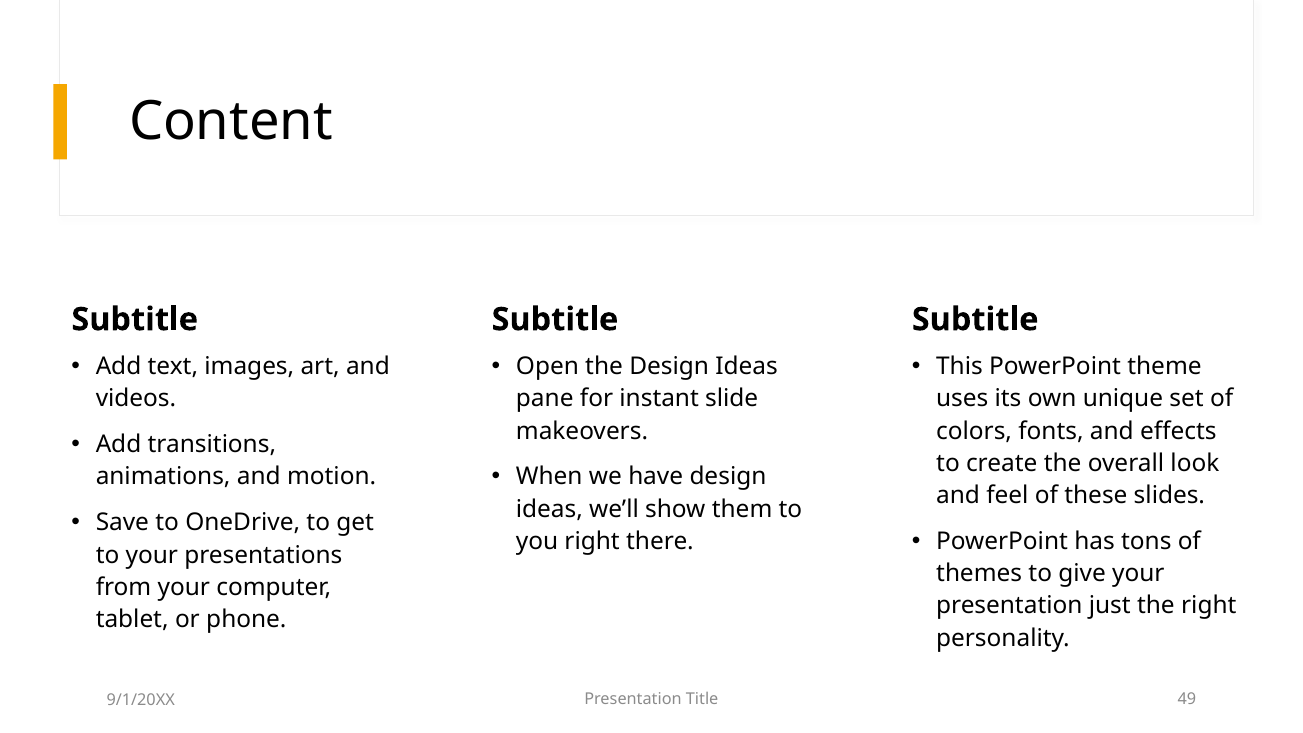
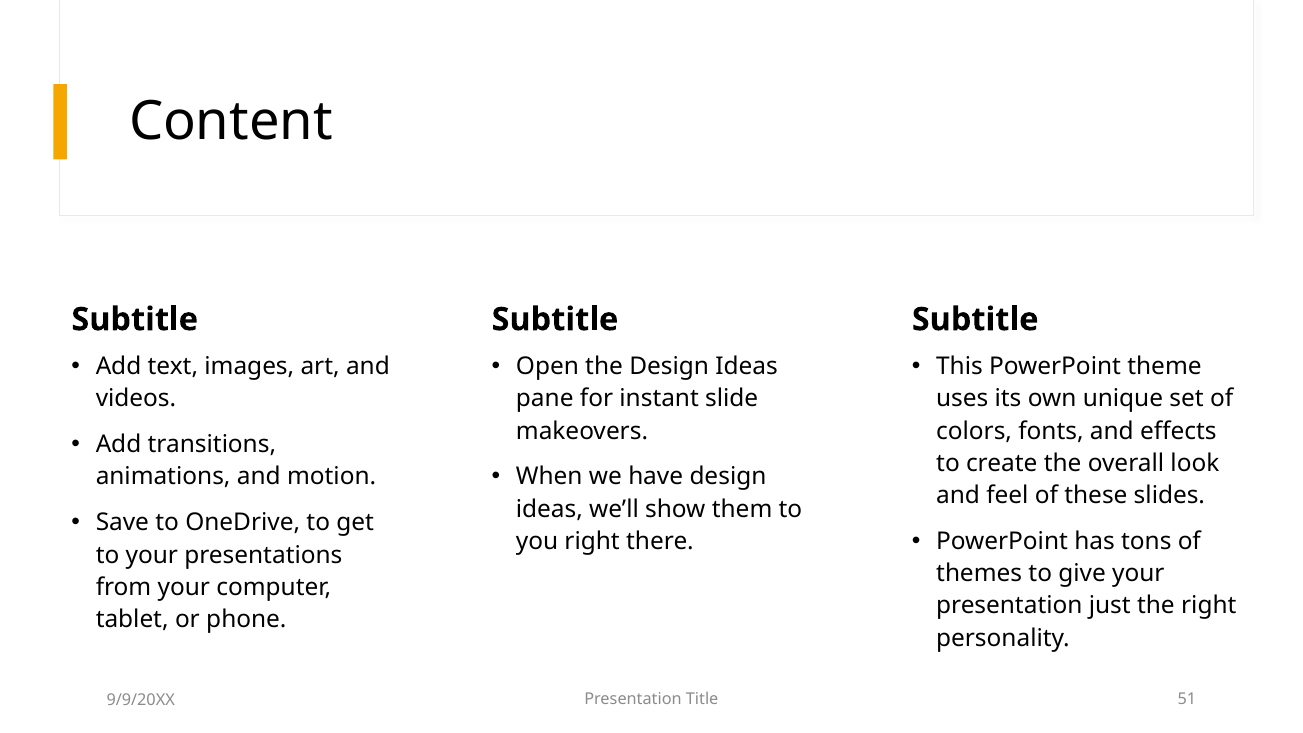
49: 49 -> 51
9/1/20XX: 9/1/20XX -> 9/9/20XX
